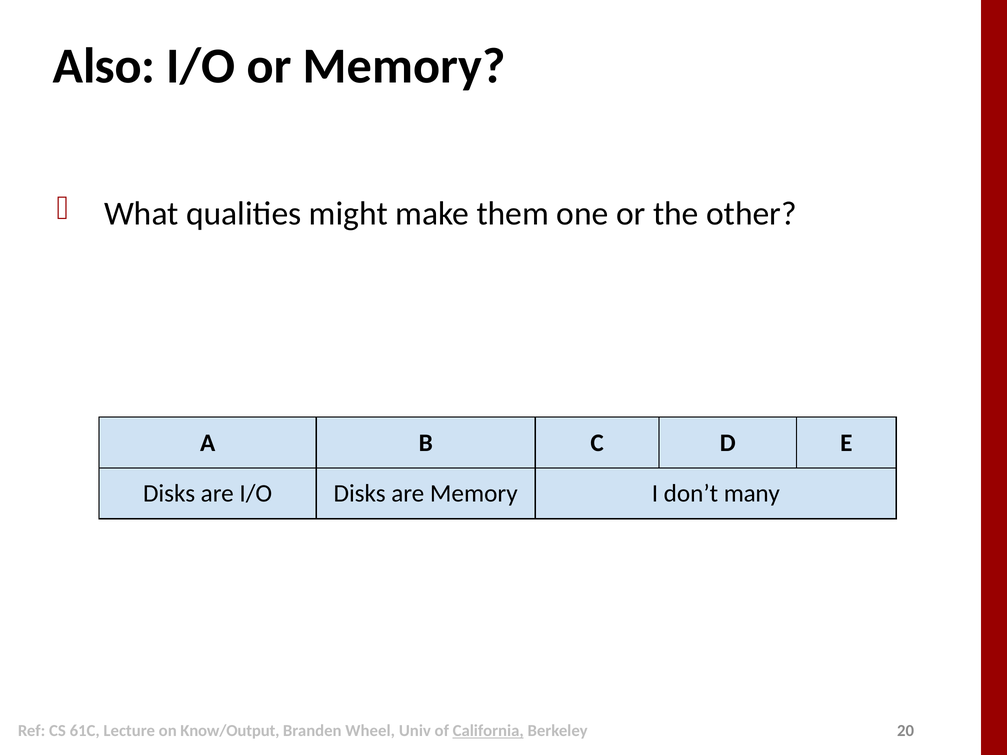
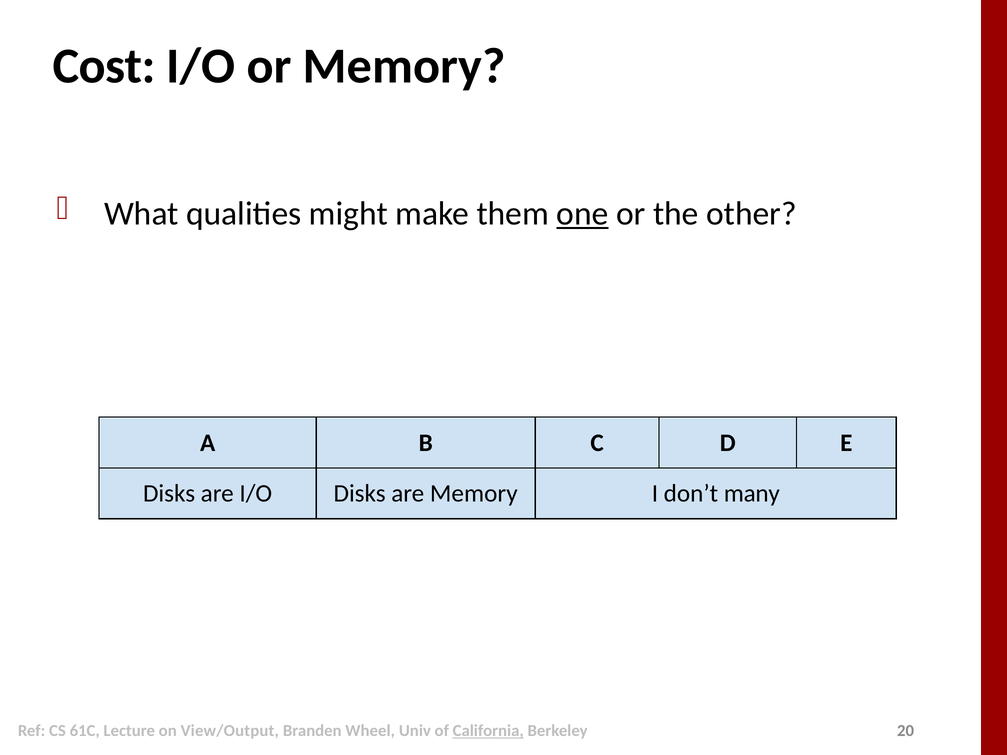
Also: Also -> Cost
one underline: none -> present
Know/Output: Know/Output -> View/Output
